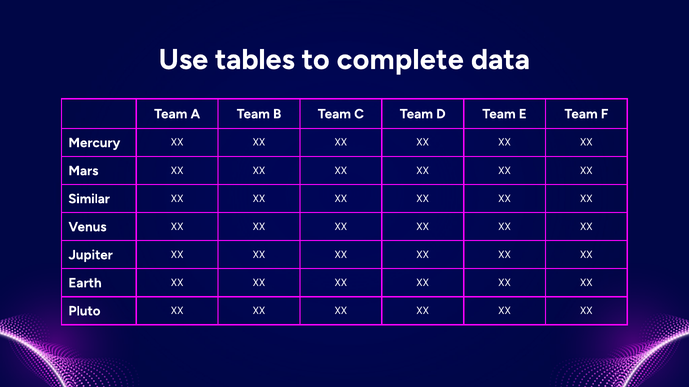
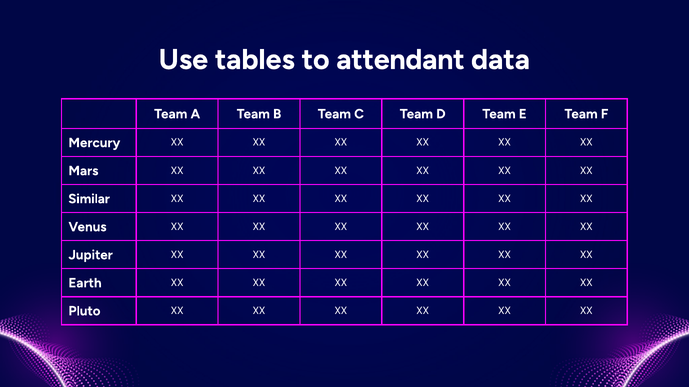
complete: complete -> attendant
